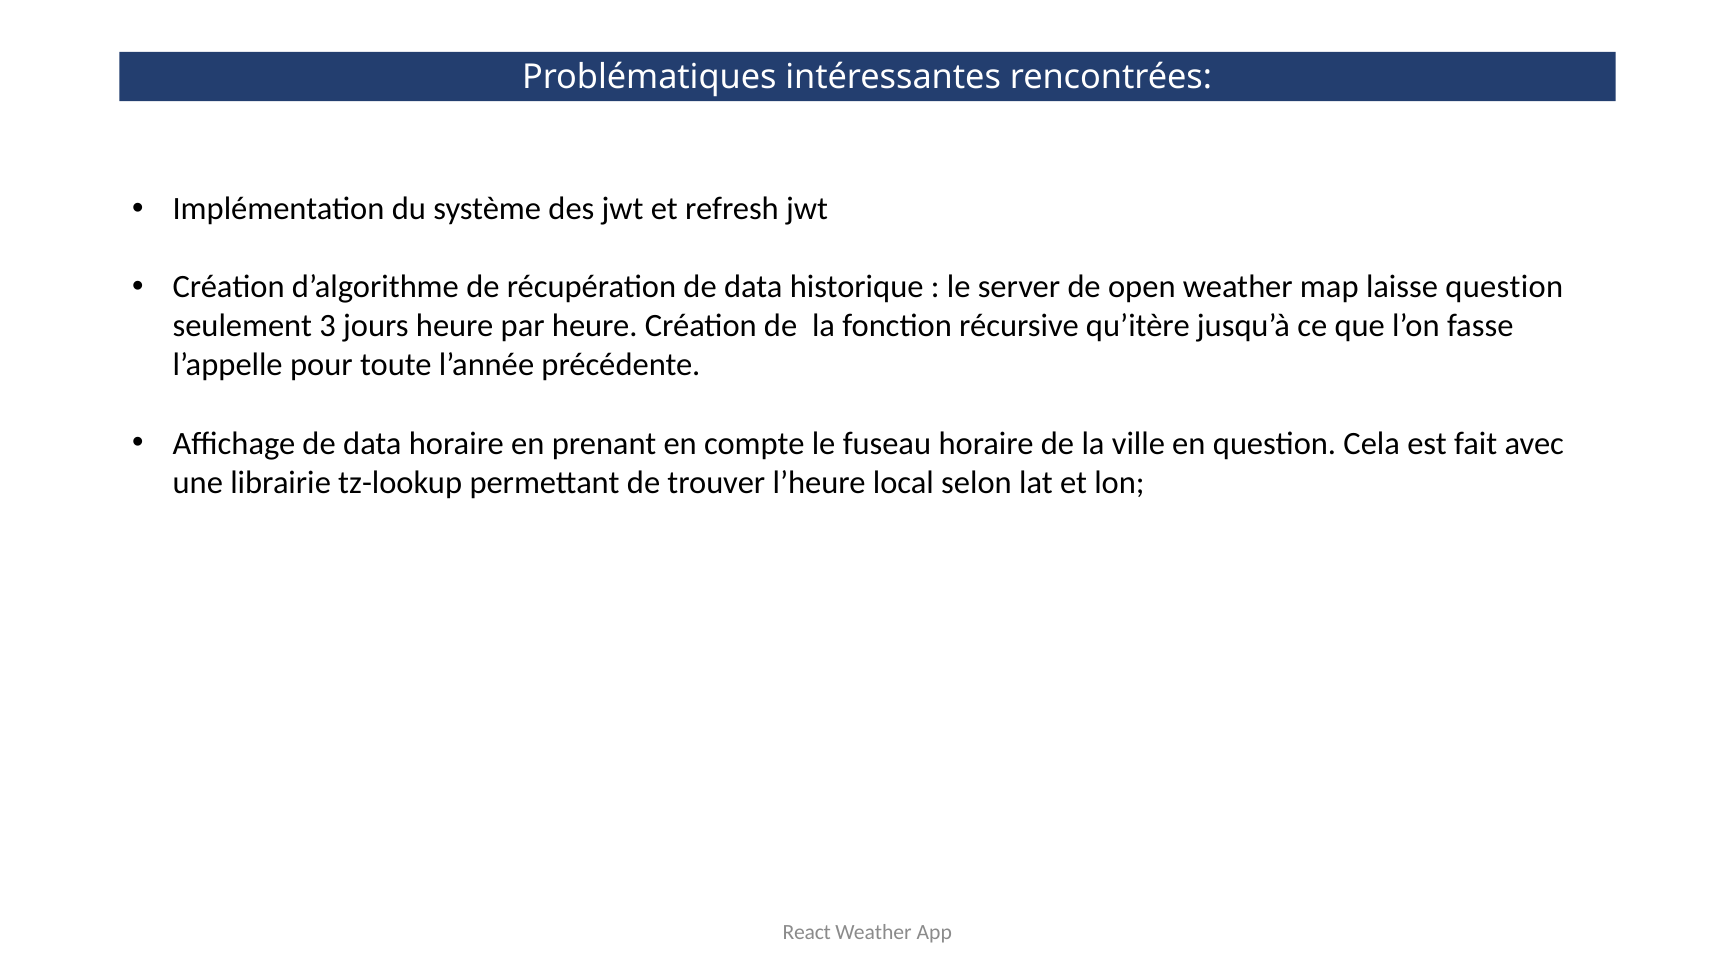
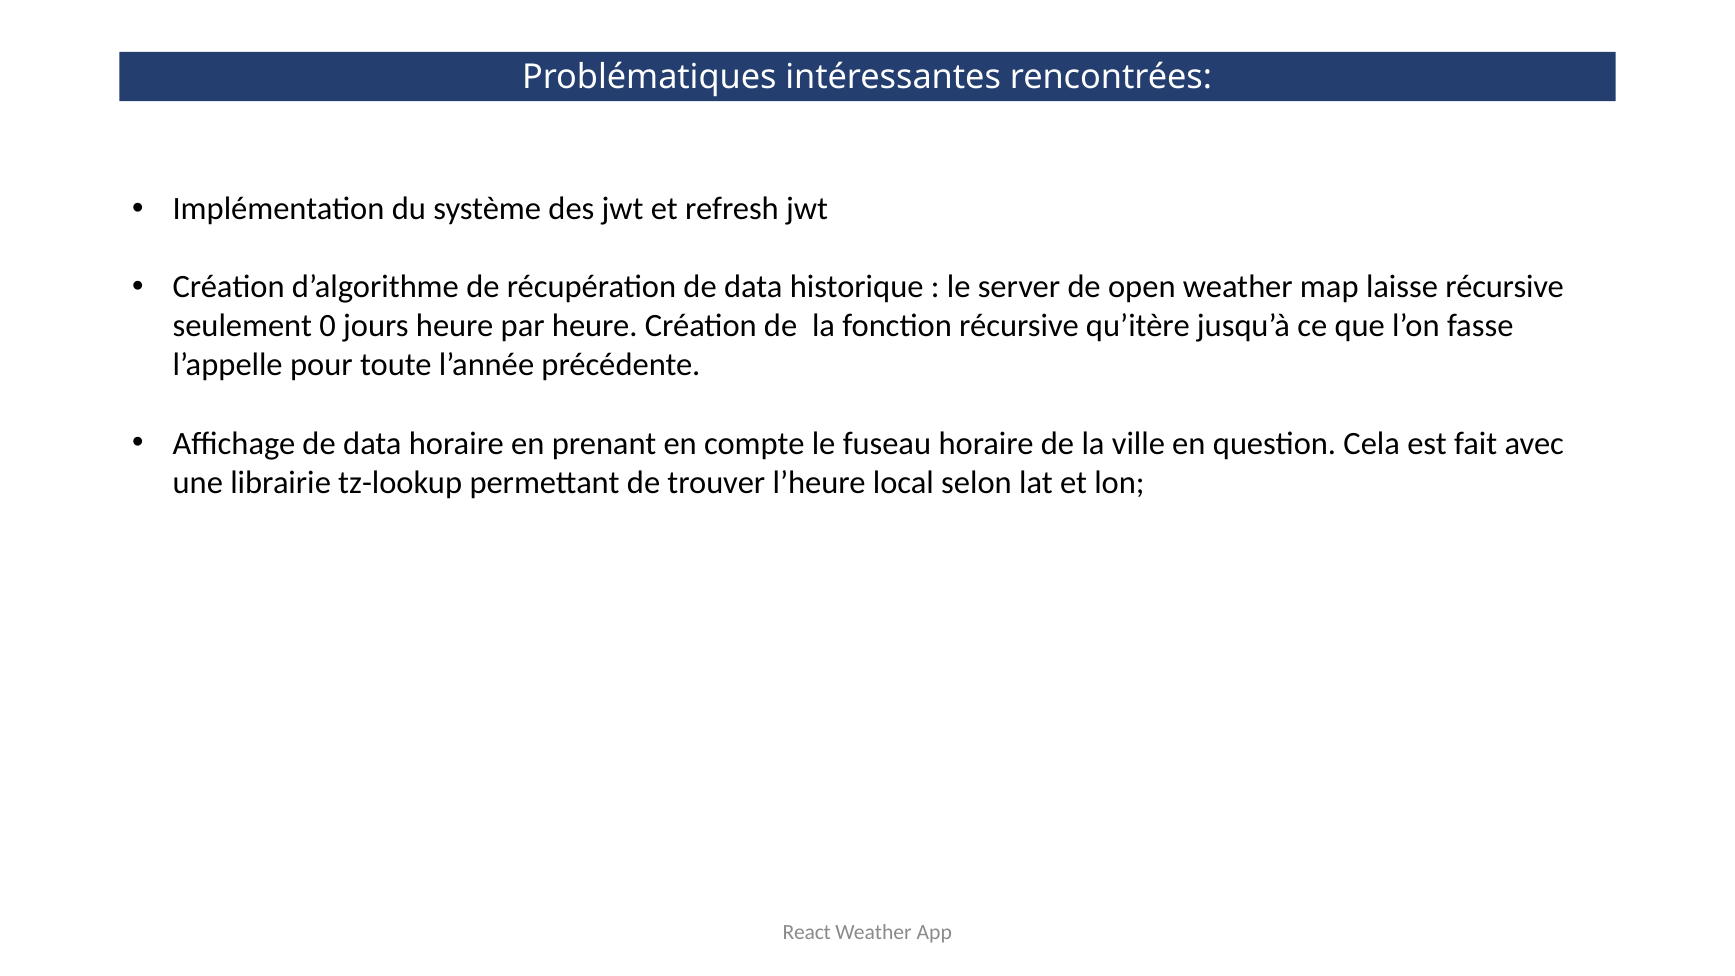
laisse question: question -> récursive
3: 3 -> 0
